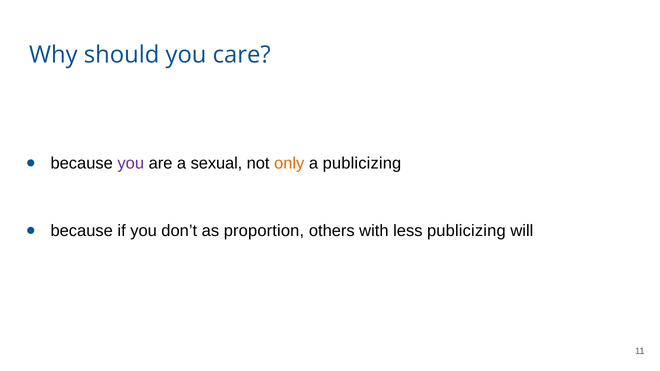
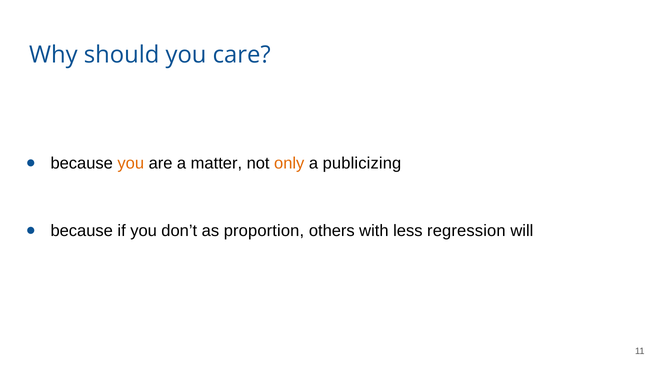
you at (131, 164) colour: purple -> orange
sexual: sexual -> matter
less publicizing: publicizing -> regression
